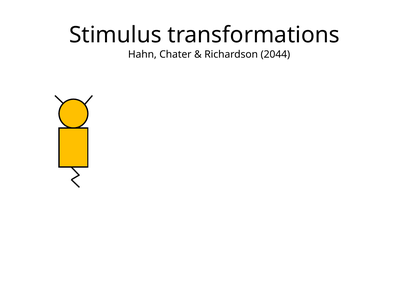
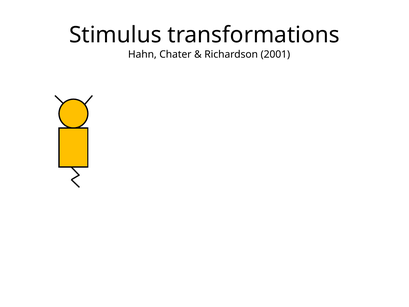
2044: 2044 -> 2001
